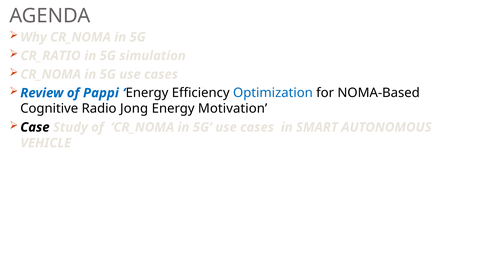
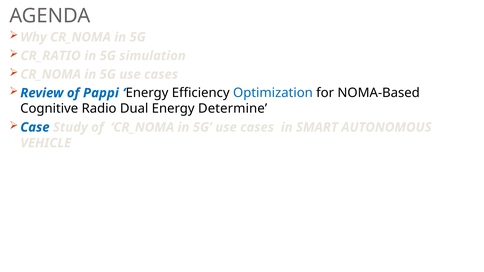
Jong: Jong -> Dual
Motivation: Motivation -> Determine
Case colour: black -> blue
